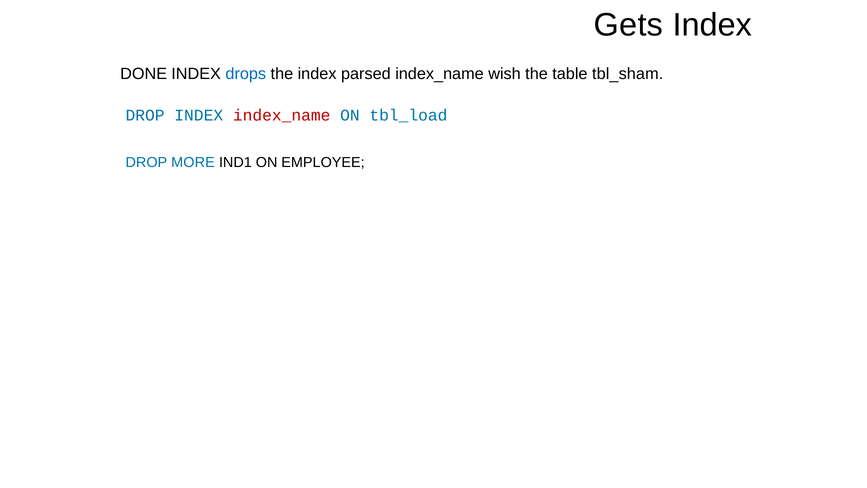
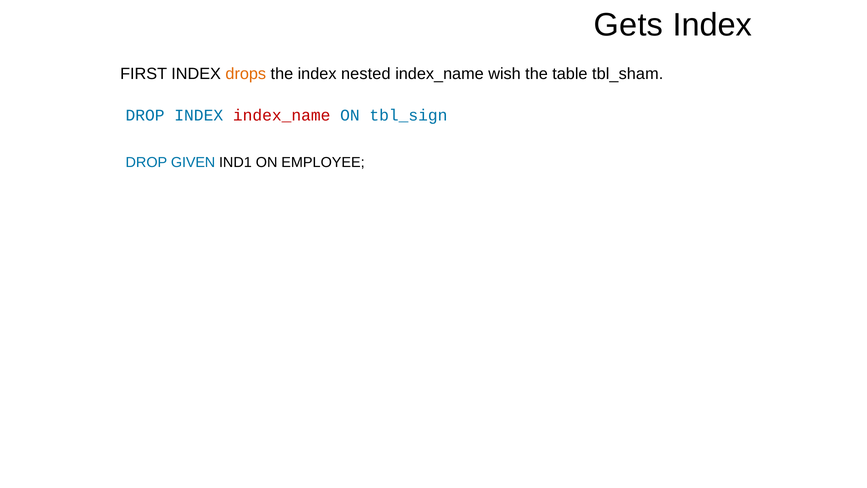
DONE: DONE -> FIRST
drops colour: blue -> orange
parsed: parsed -> nested
tbl_load: tbl_load -> tbl_sign
MORE: MORE -> GIVEN
